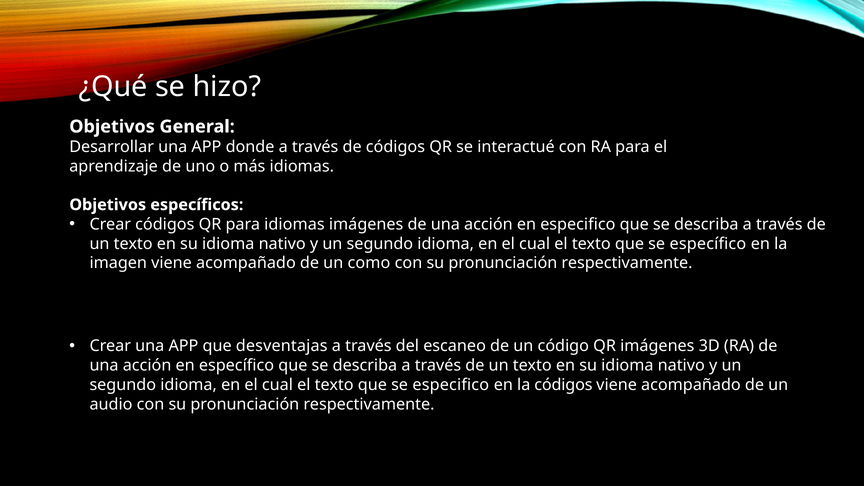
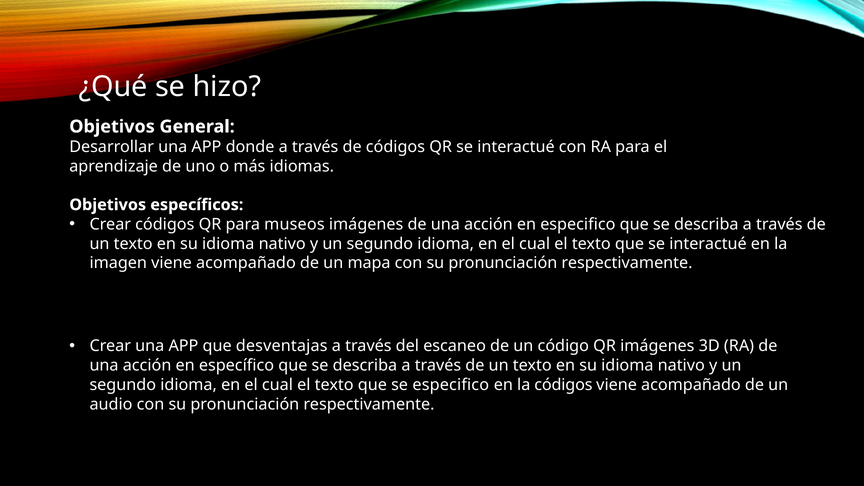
para idiomas: idiomas -> museos
que se especíﬁco: especíﬁco -> interactué
como: como -> mapa
